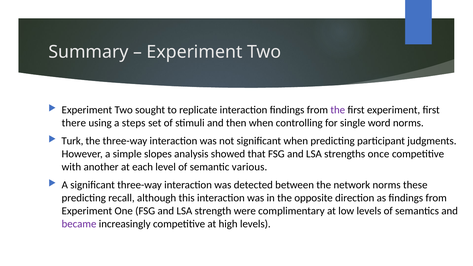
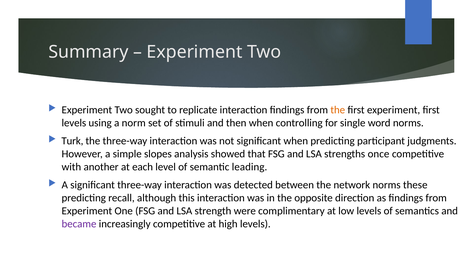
the at (338, 110) colour: purple -> orange
there at (74, 123): there -> levels
steps: steps -> norm
various: various -> leading
